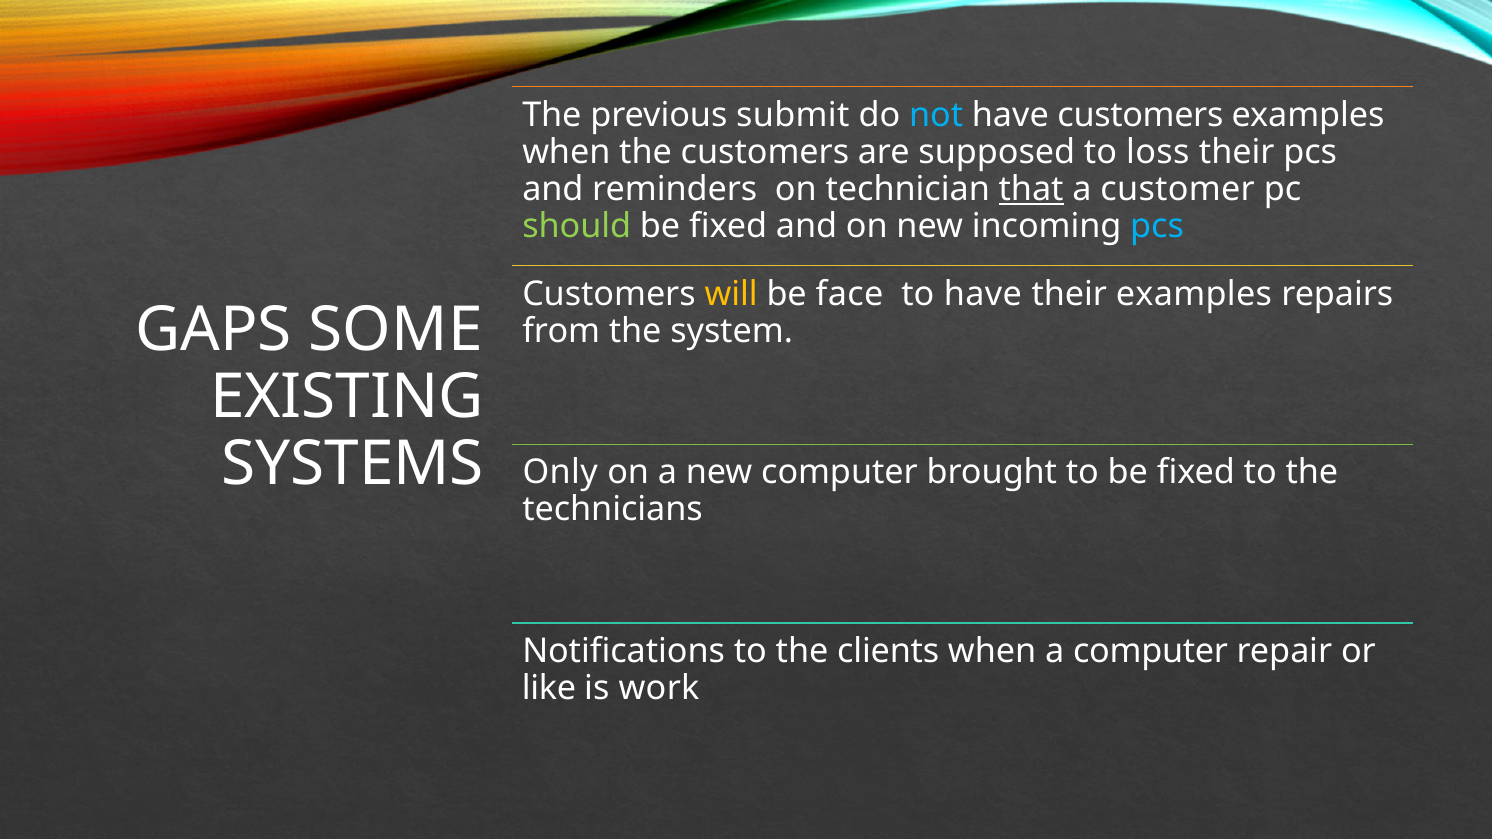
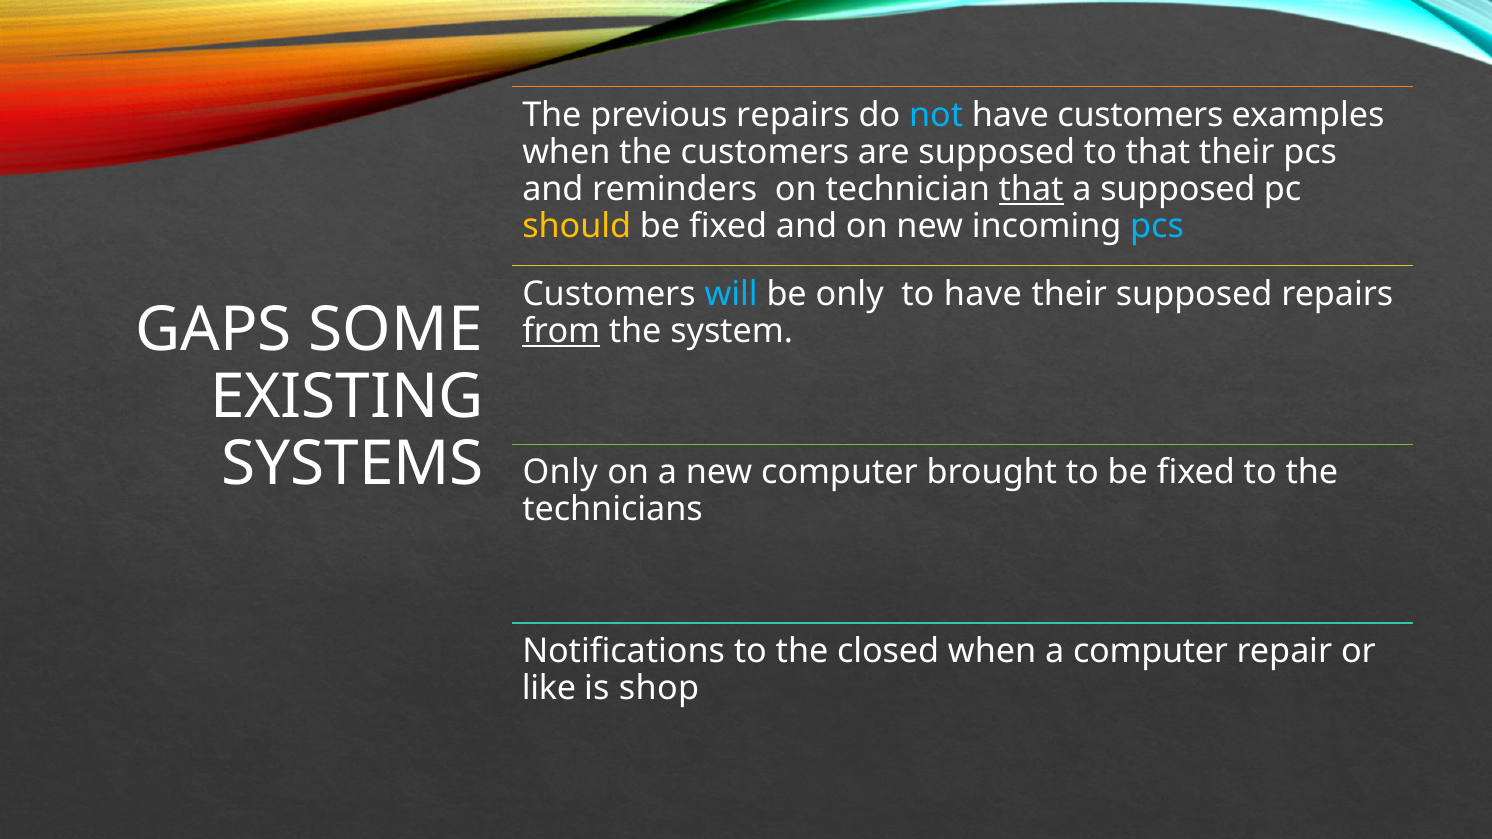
previous submit: submit -> repairs
to loss: loss -> that
a customer: customer -> supposed
should colour: light green -> yellow
will colour: yellow -> light blue
be face: face -> only
their examples: examples -> supposed
from underline: none -> present
clients: clients -> closed
work: work -> shop
